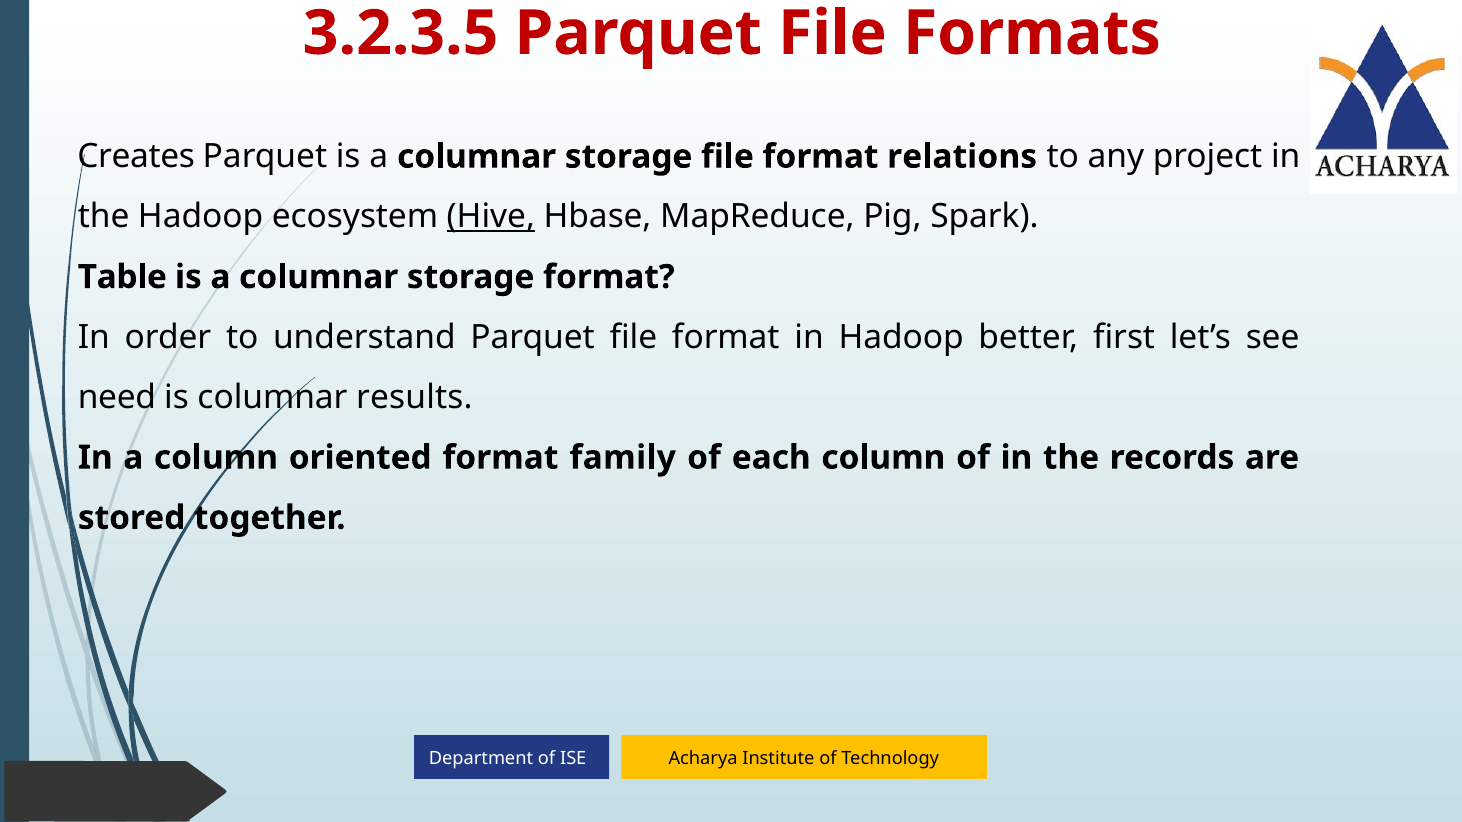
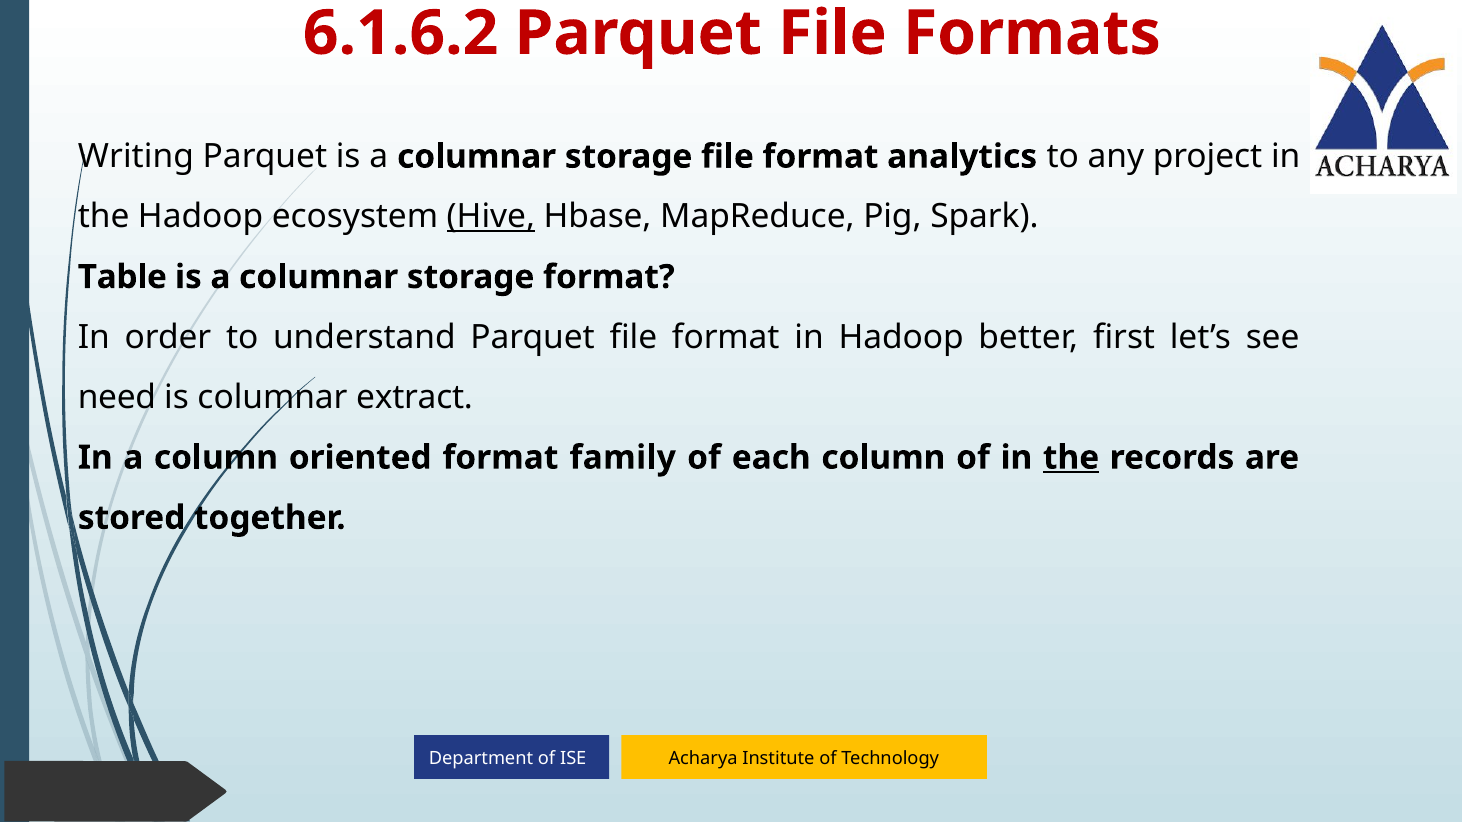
3.2.3.5: 3.2.3.5 -> 6.1.6.2
Creates: Creates -> Writing
relations: relations -> analytics
results: results -> extract
the at (1071, 458) underline: none -> present
